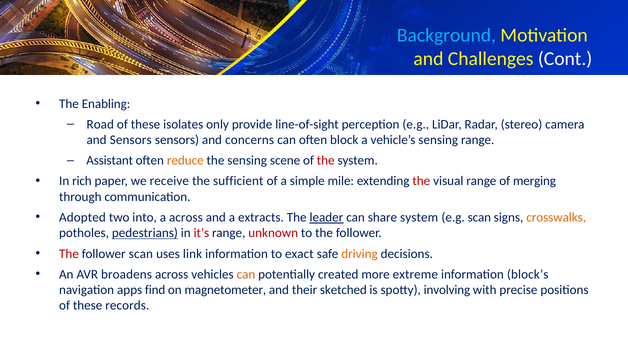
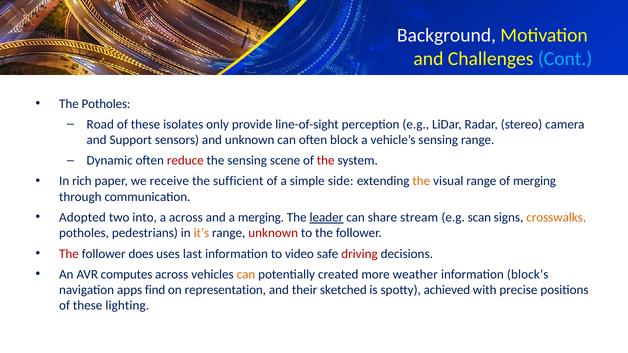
Background colour: light blue -> white
Cont colour: white -> light blue
The Enabling: Enabling -> Potholes
and Sensors: Sensors -> Support
and concerns: concerns -> unknown
Assistant: Assistant -> Dynamic
reduce colour: orange -> red
mile: mile -> side
the at (421, 181) colour: red -> orange
a extracts: extracts -> merging
share system: system -> stream
pedestrians underline: present -> none
it’s colour: red -> orange
follower scan: scan -> does
link: link -> last
exact: exact -> video
driving colour: orange -> red
broadens: broadens -> computes
extreme: extreme -> weather
magnetometer: magnetometer -> representation
involving: involving -> achieved
records: records -> lighting
